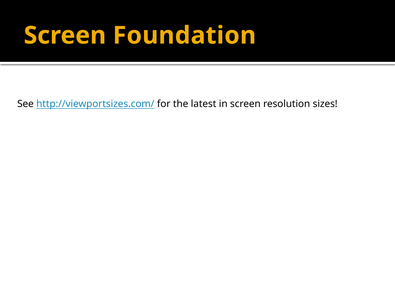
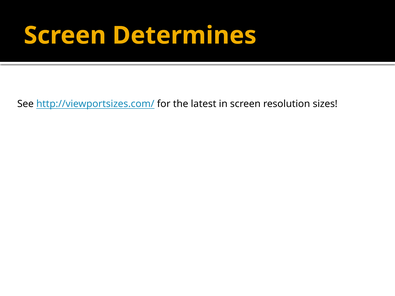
Foundation: Foundation -> Determines
